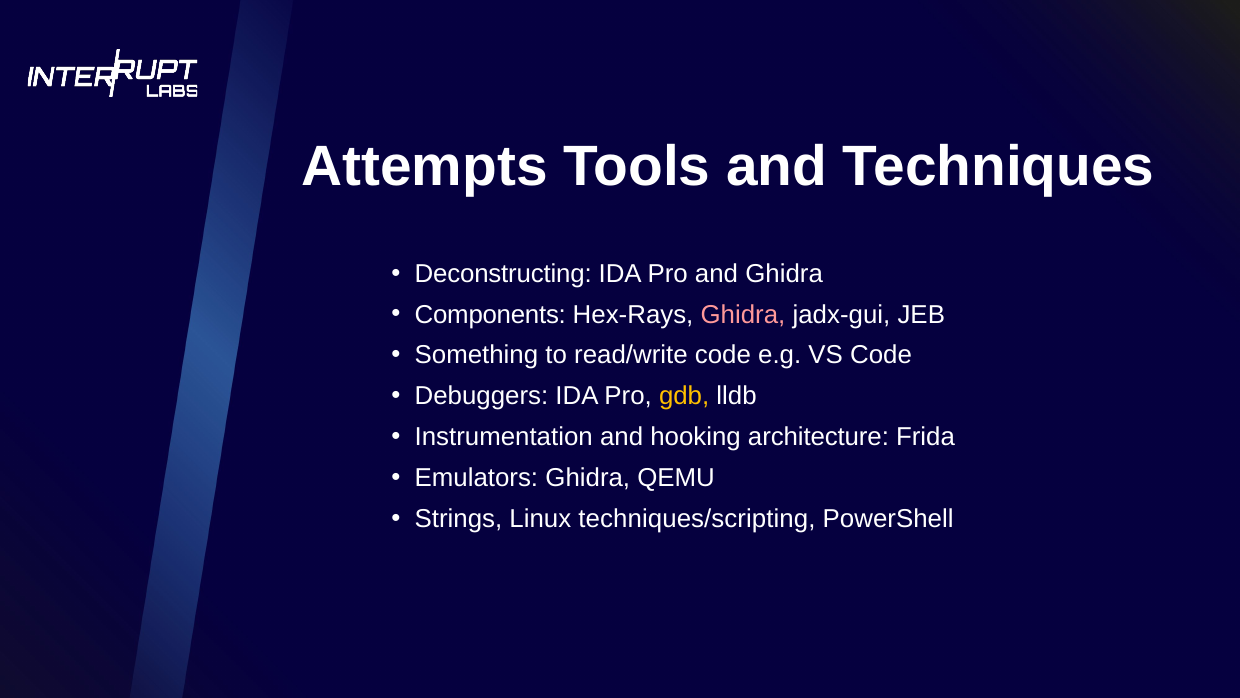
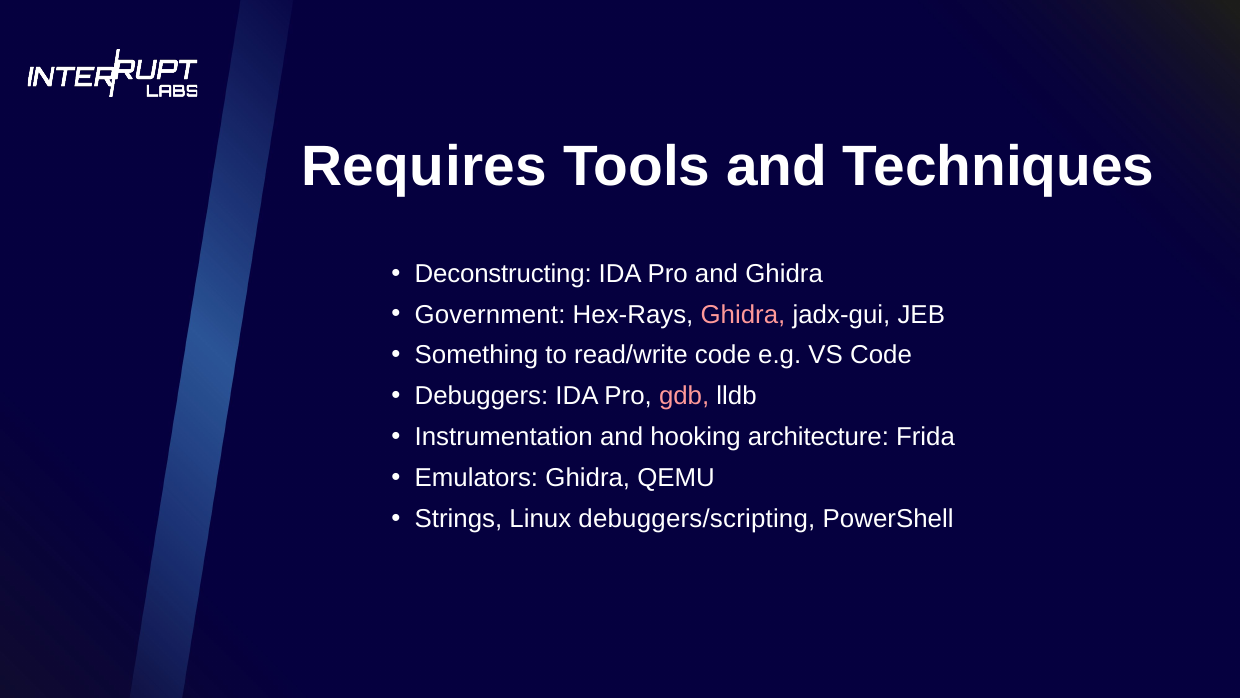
Attempts: Attempts -> Requires
Components: Components -> Government
gdb colour: yellow -> pink
techniques/scripting: techniques/scripting -> debuggers/scripting
